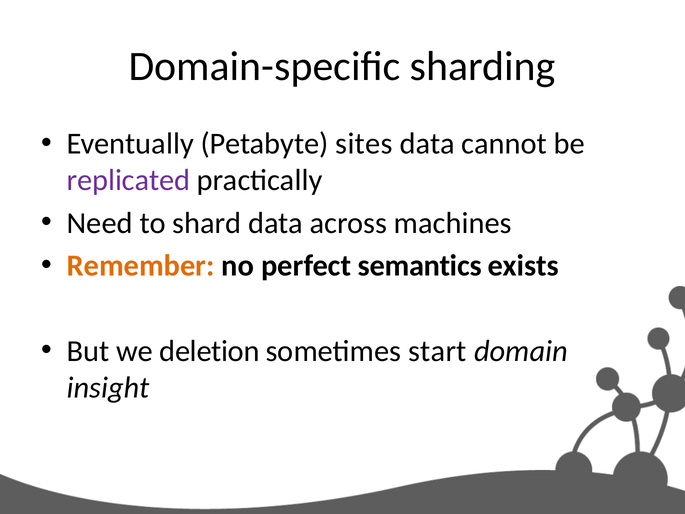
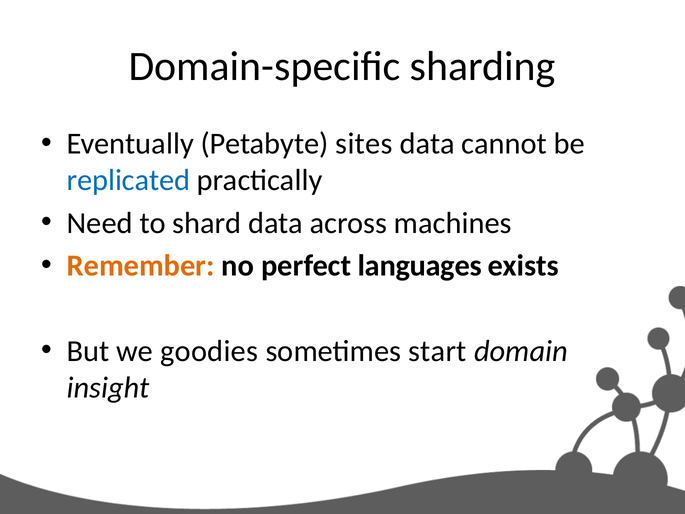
replicated colour: purple -> blue
semantics: semantics -> languages
deletion: deletion -> goodies
